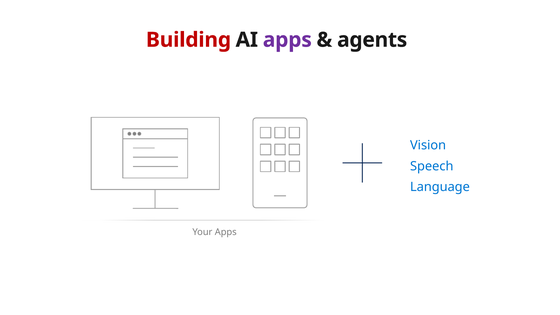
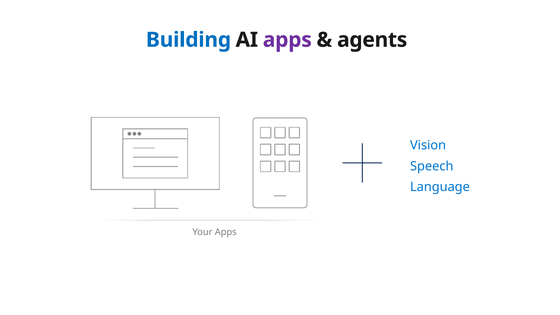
Building colour: red -> blue
